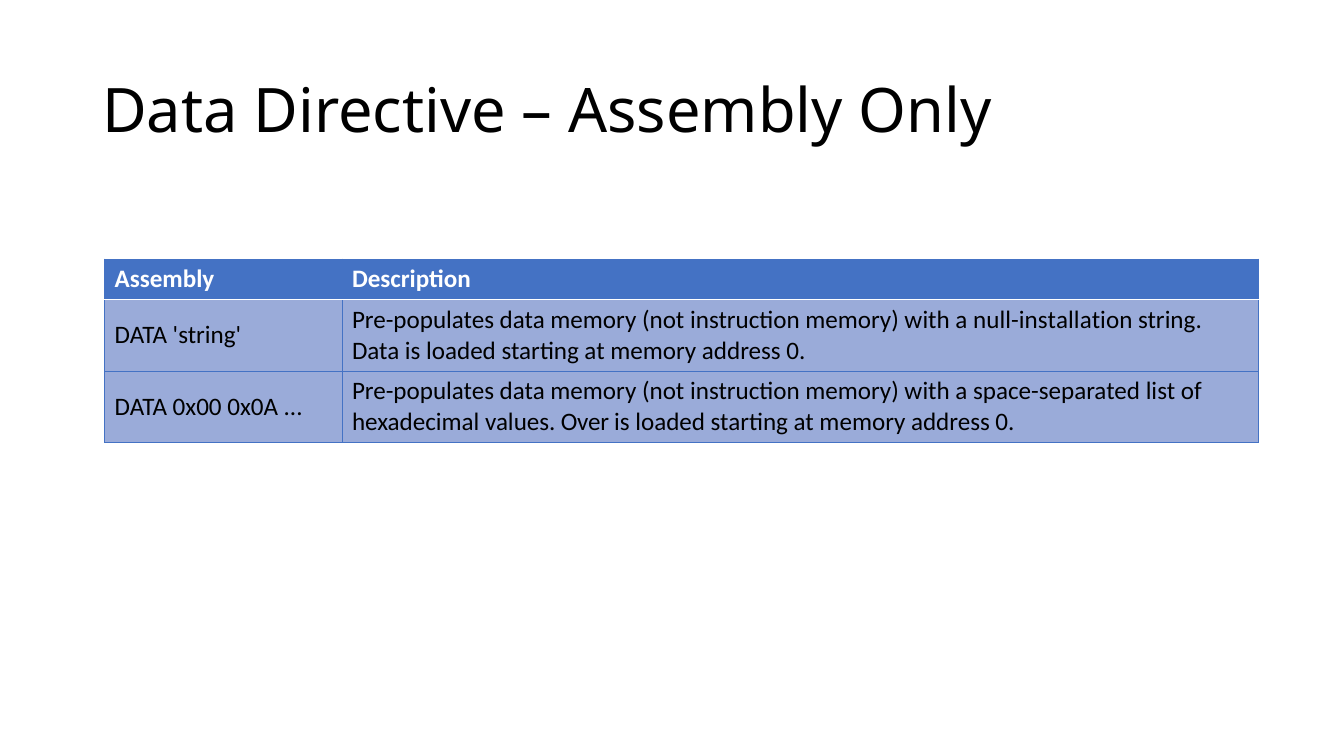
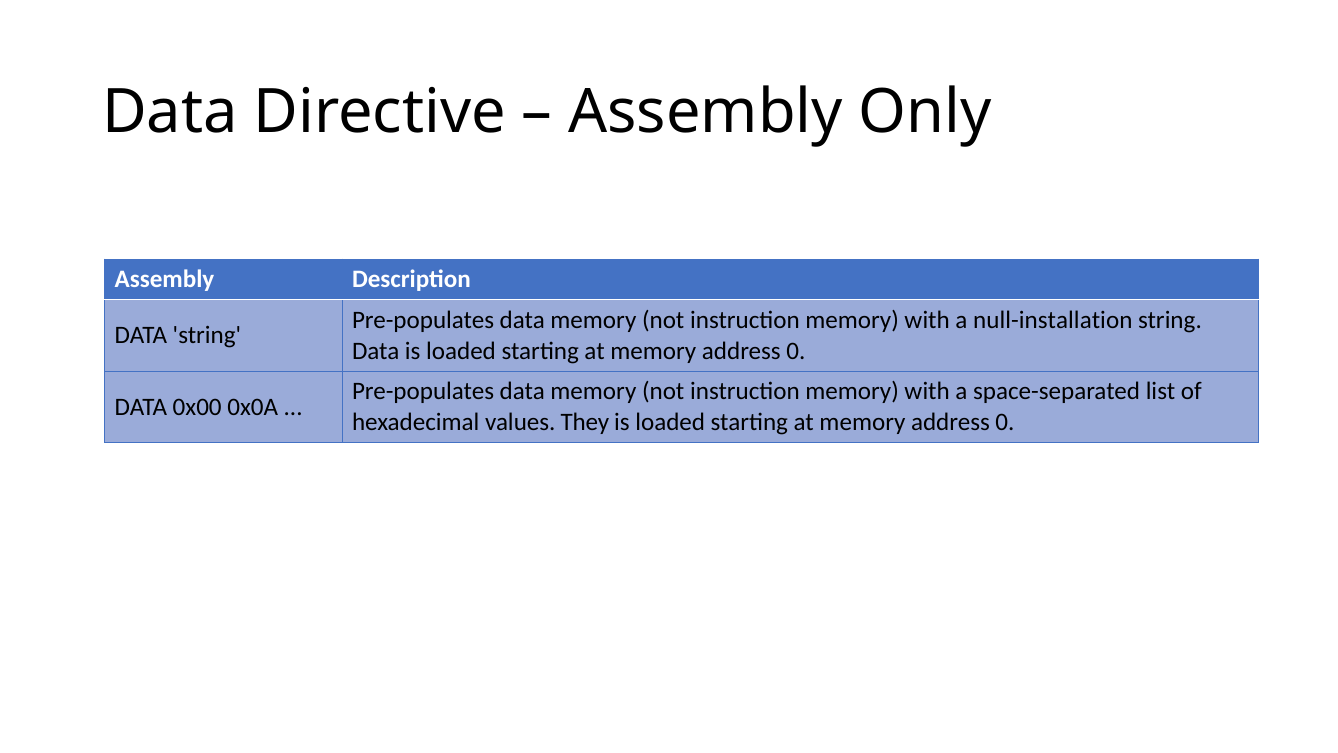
Over: Over -> They
